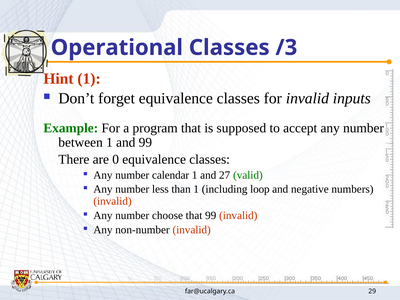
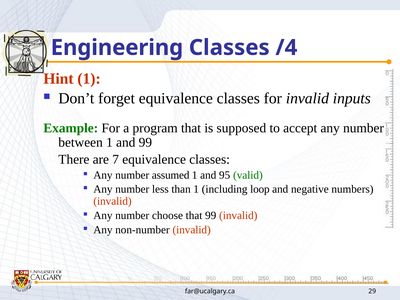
Operational: Operational -> Engineering
/3: /3 -> /4
0: 0 -> 7
calendar: calendar -> assumed
27: 27 -> 95
